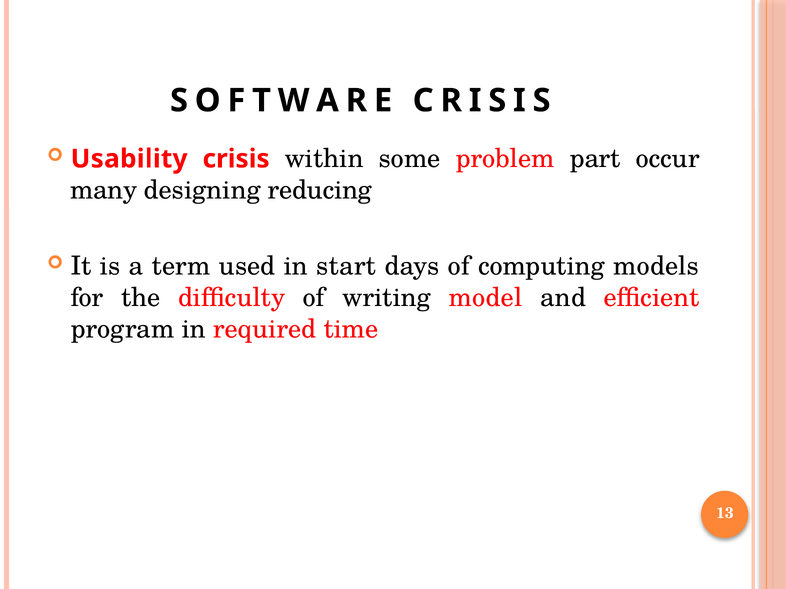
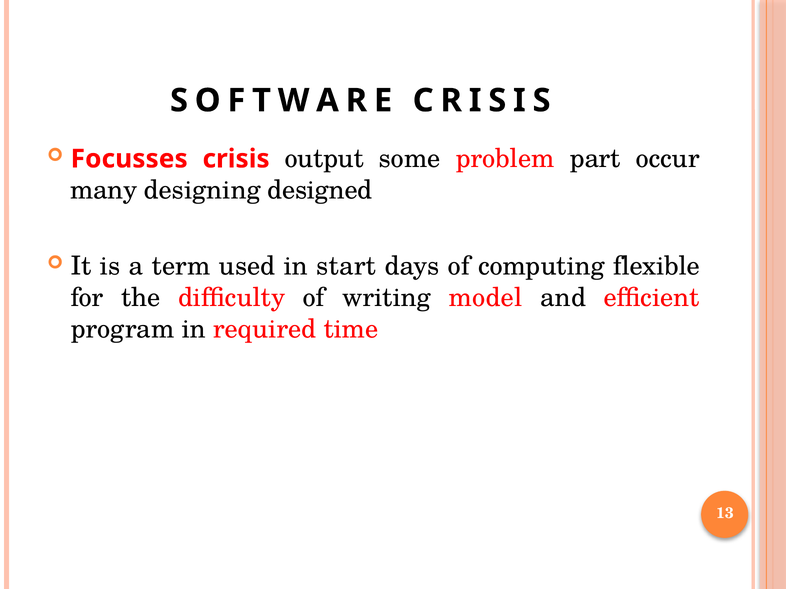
Usability: Usability -> Focusses
within: within -> output
reducing: reducing -> designed
models: models -> flexible
